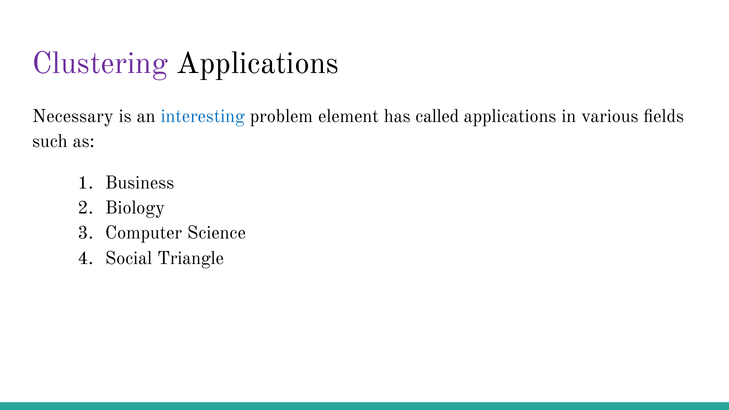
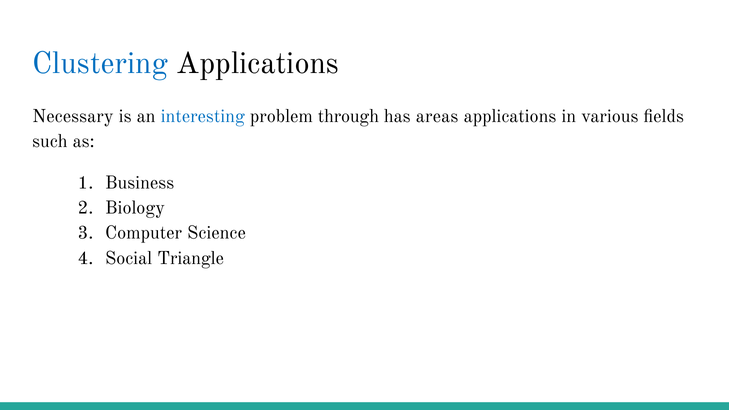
Clustering colour: purple -> blue
element: element -> through
called: called -> areas
